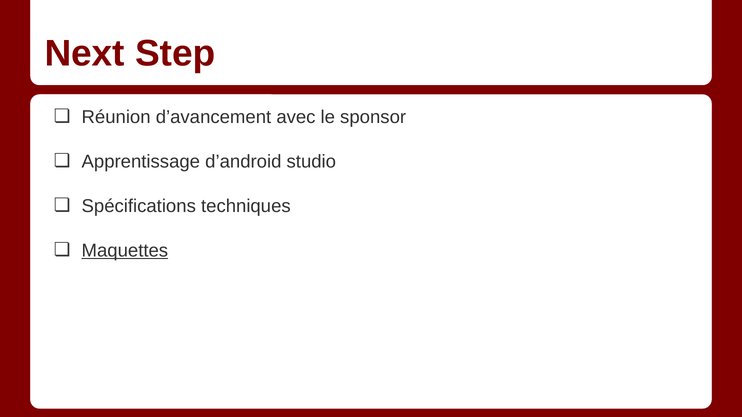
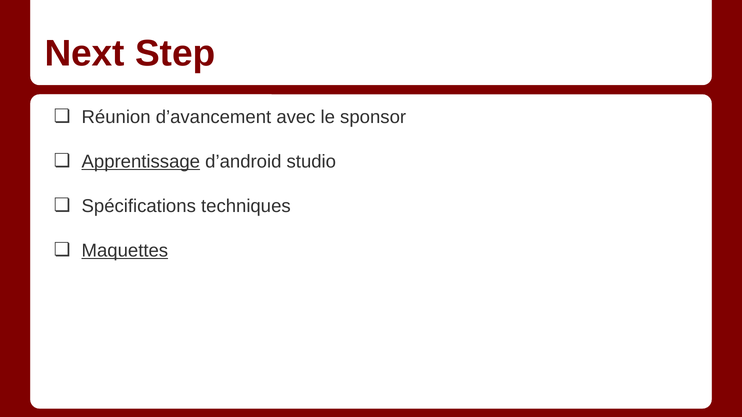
Apprentissage underline: none -> present
